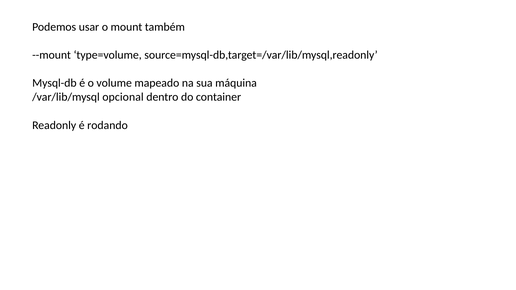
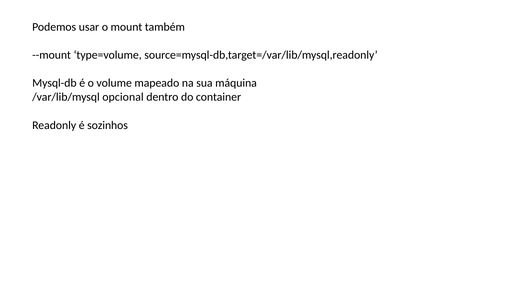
rodando: rodando -> sozinhos
